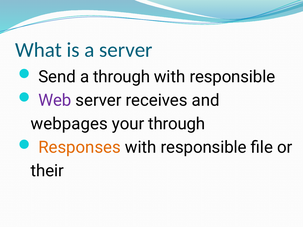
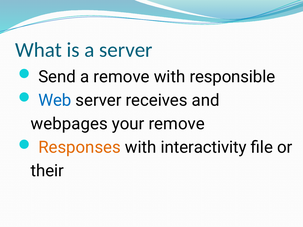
a through: through -> remove
Web colour: purple -> blue
your through: through -> remove
responsible at (204, 148): responsible -> interactivity
